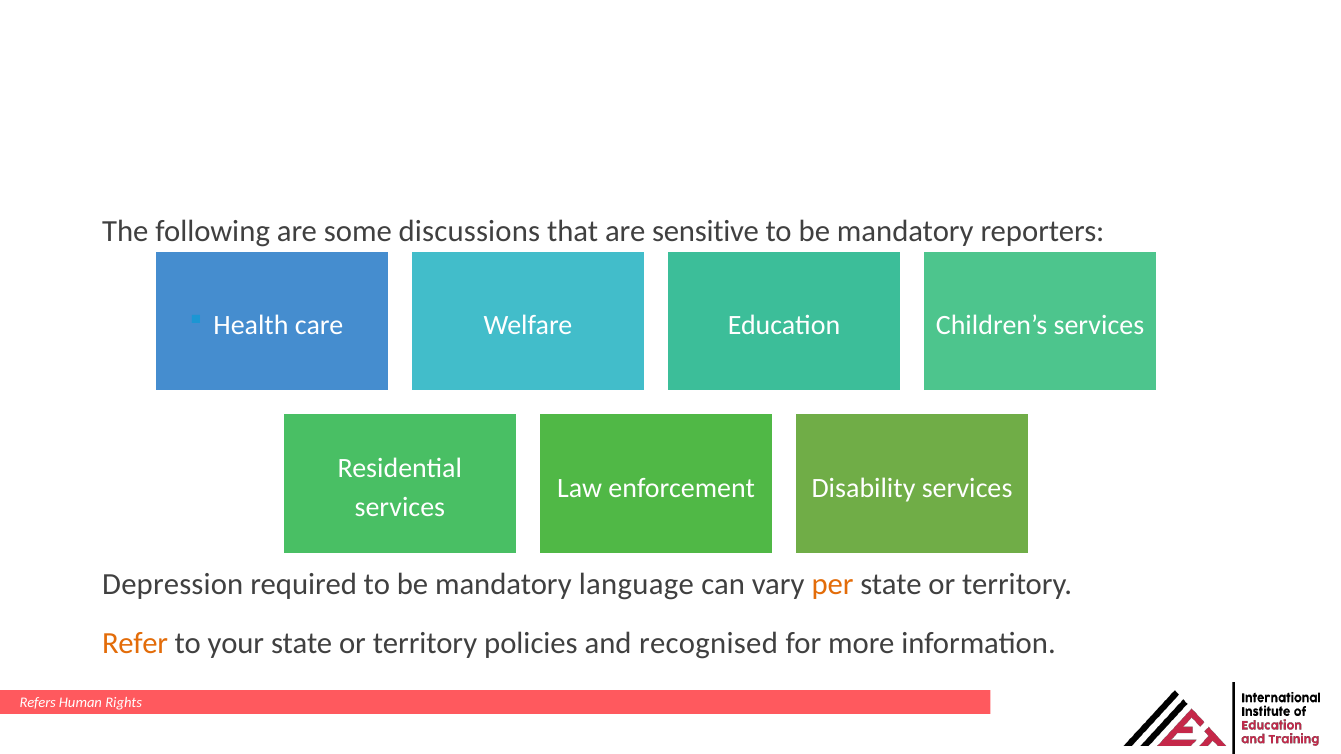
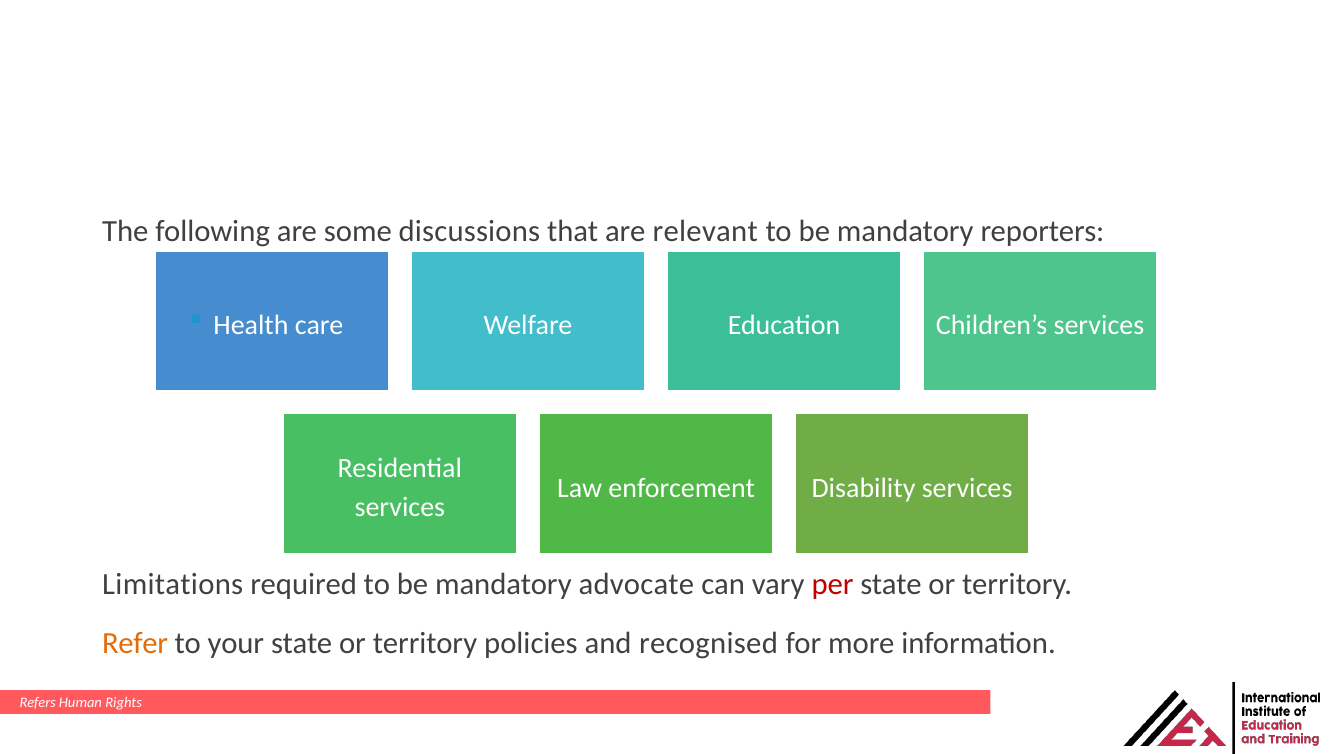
sensitive: sensitive -> relevant
Depression: Depression -> Limitations
language: language -> advocate
per colour: orange -> red
